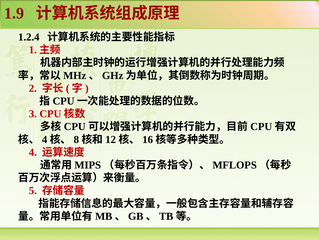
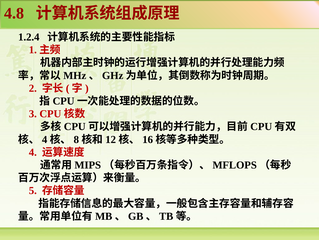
1.9: 1.9 -> 4.8
